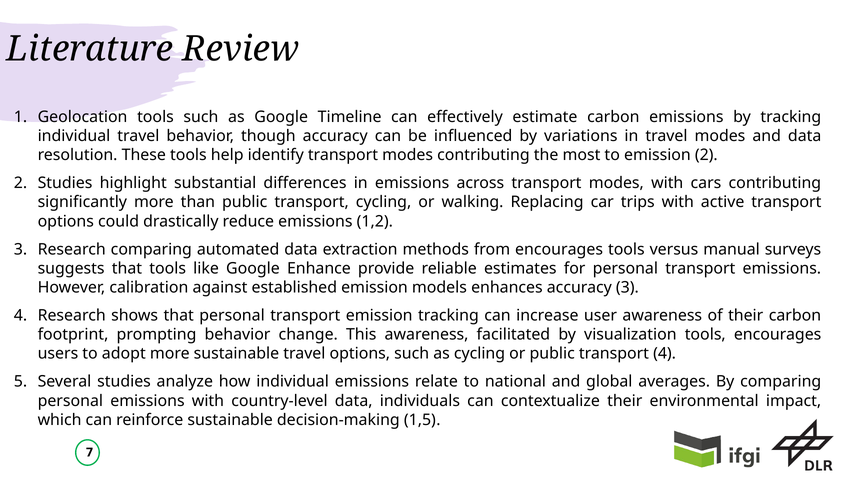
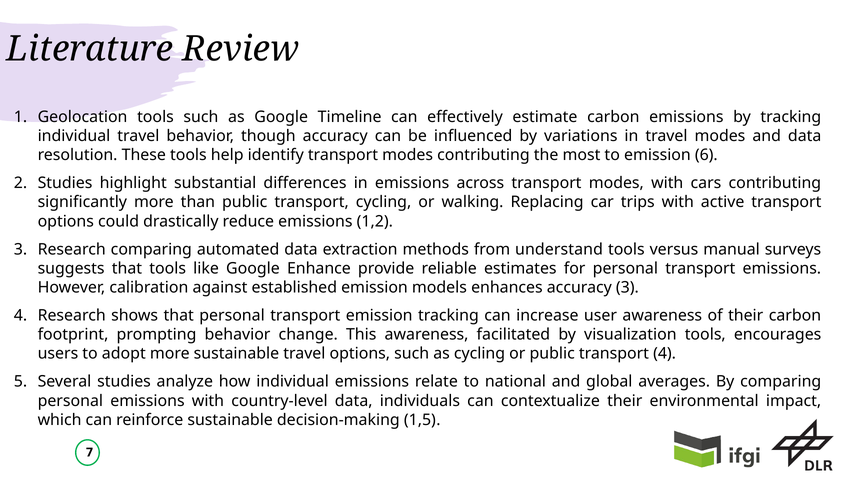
emission 2: 2 -> 6
from encourages: encourages -> understand
